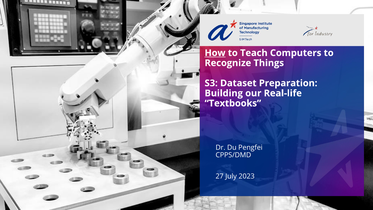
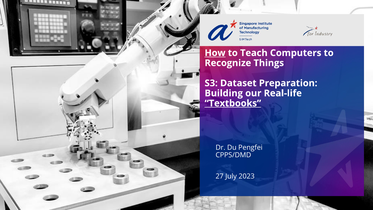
Textbooks underline: none -> present
